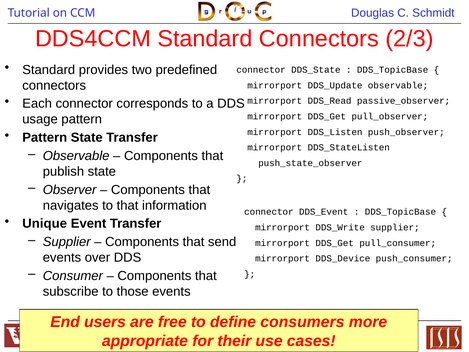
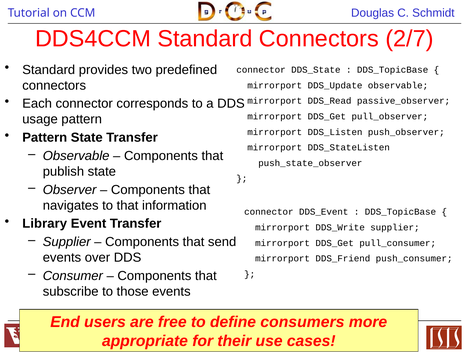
2/3: 2/3 -> 2/7
Unique: Unique -> Library
DDS_Device: DDS_Device -> DDS_Friend
